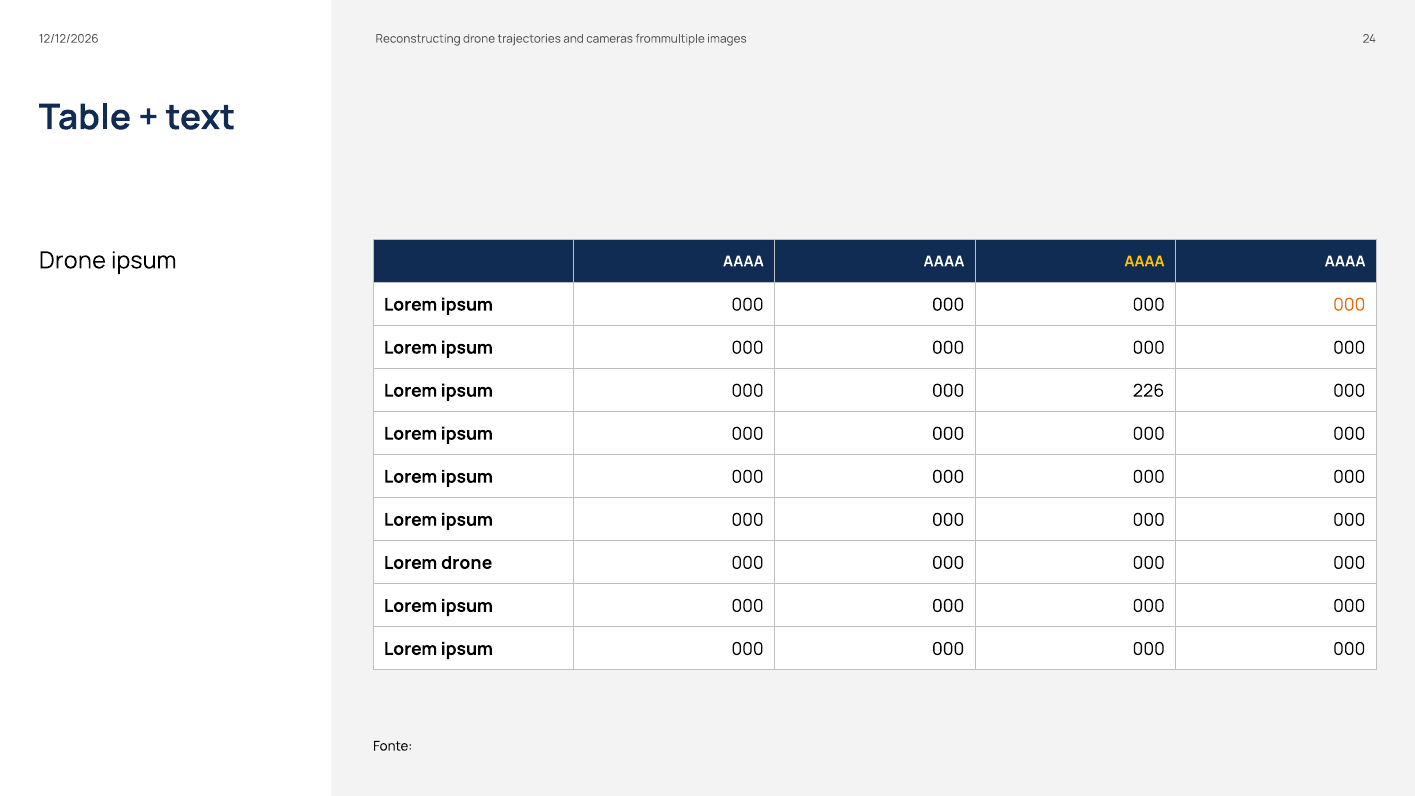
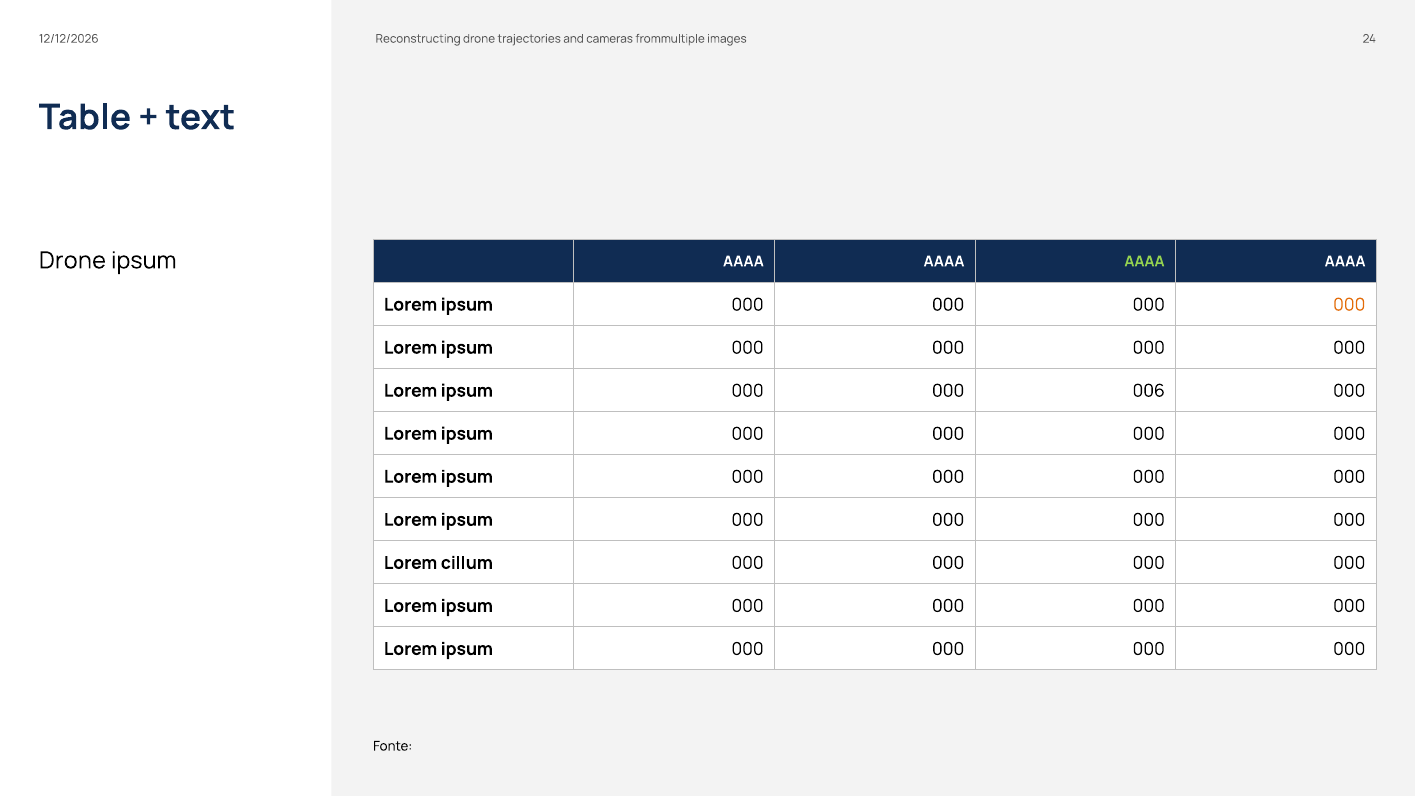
AAAA at (1144, 261) colour: yellow -> light green
226: 226 -> 006
Lorem drone: drone -> cillum
